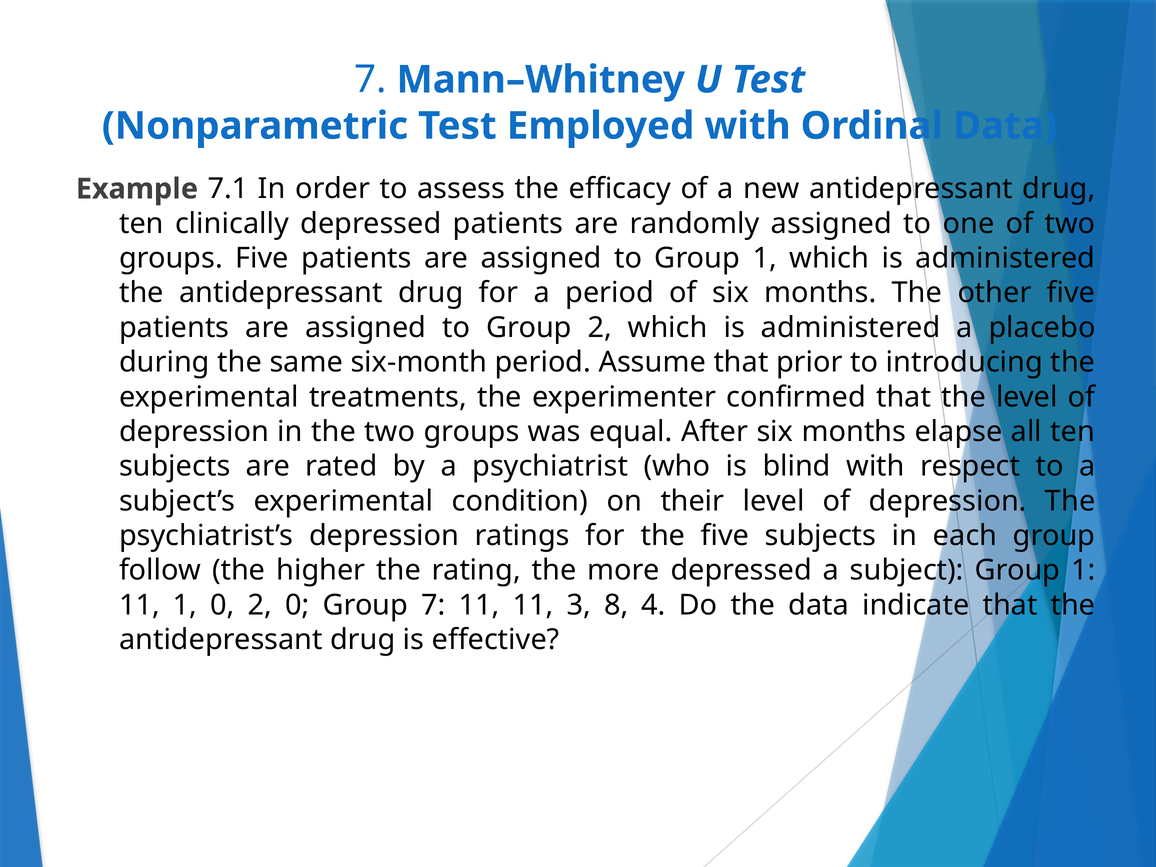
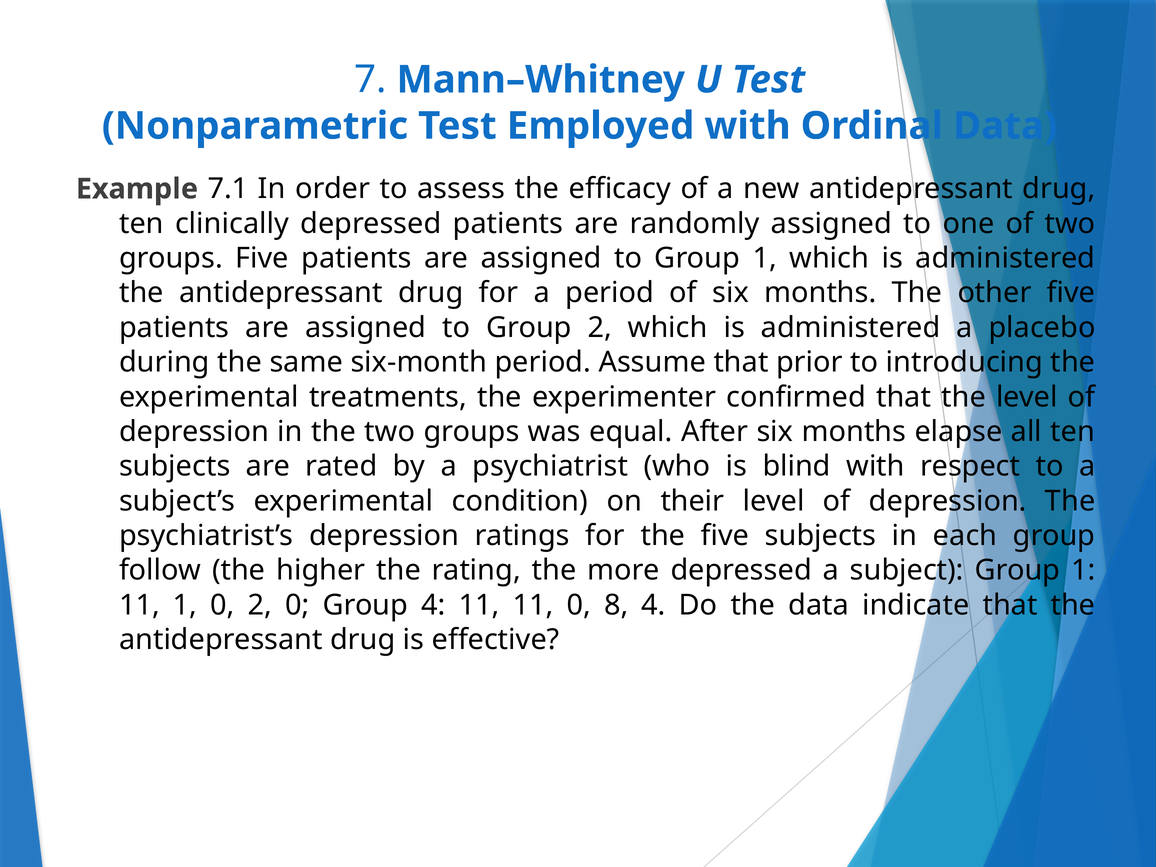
Group 7: 7 -> 4
11 3: 3 -> 0
